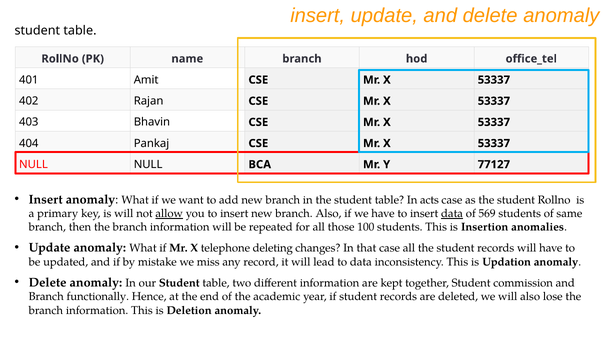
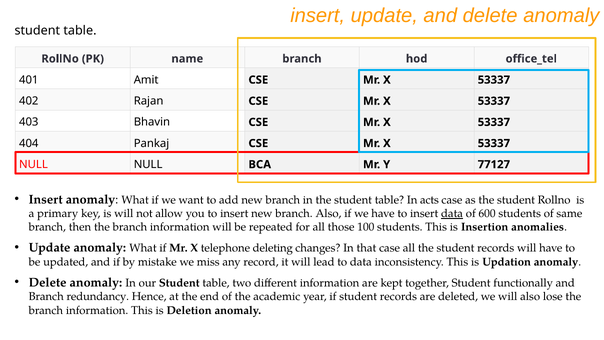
allow underline: present -> none
569: 569 -> 600
commission: commission -> functionally
functionally: functionally -> redundancy
